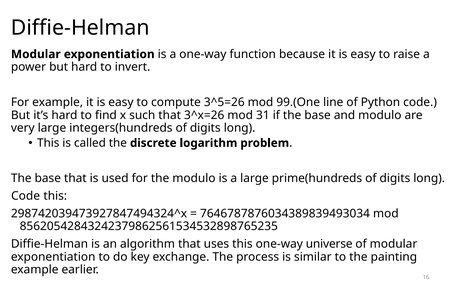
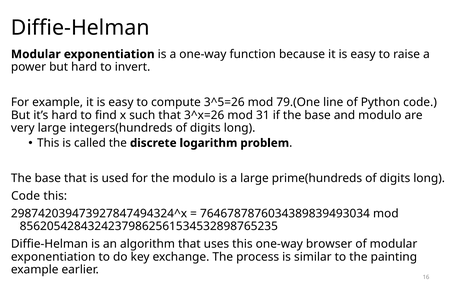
99.(One: 99.(One -> 79.(One
universe: universe -> browser
